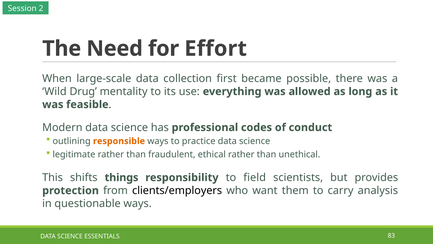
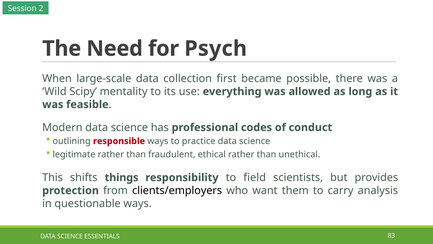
Effort: Effort -> Psych
Drug: Drug -> Scipy
responsible colour: orange -> red
